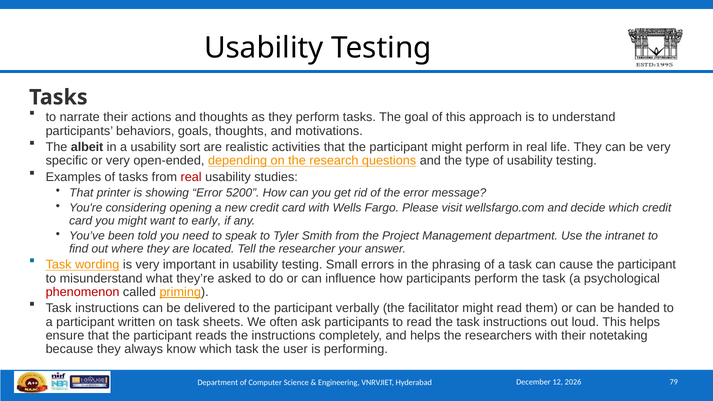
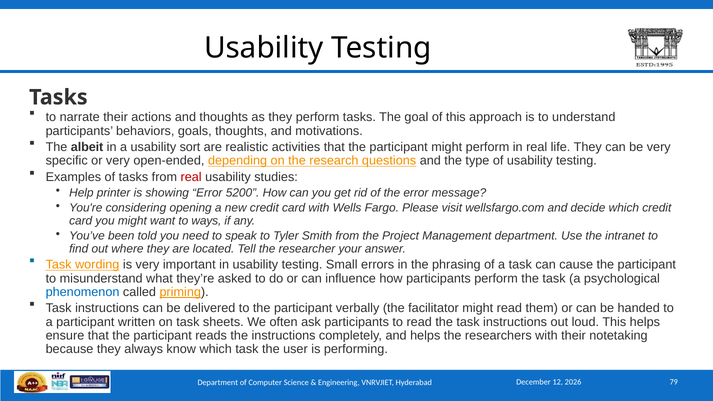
That at (81, 193): That -> Help
early: early -> ways
phenomenon colour: red -> blue
